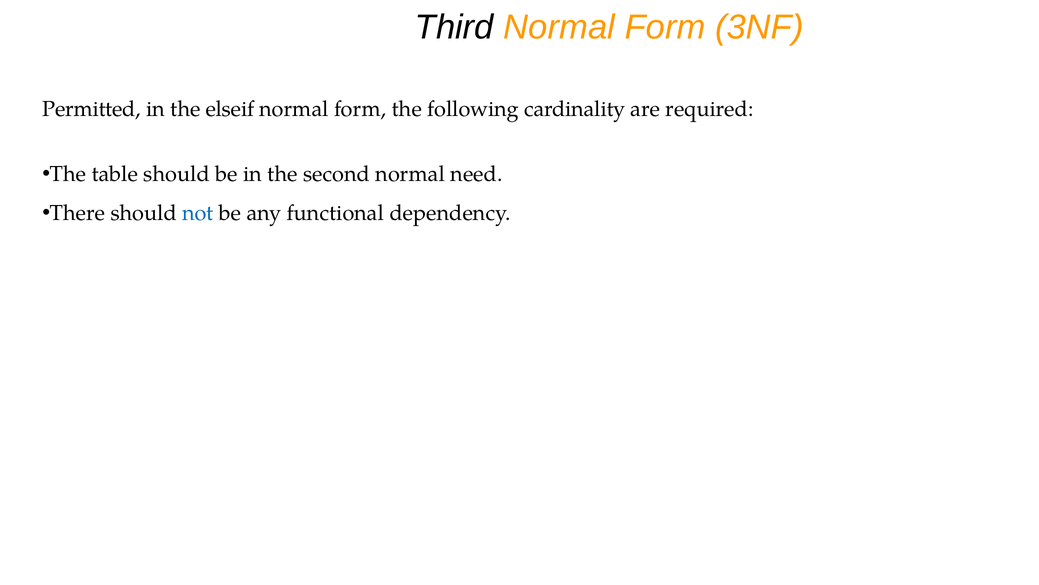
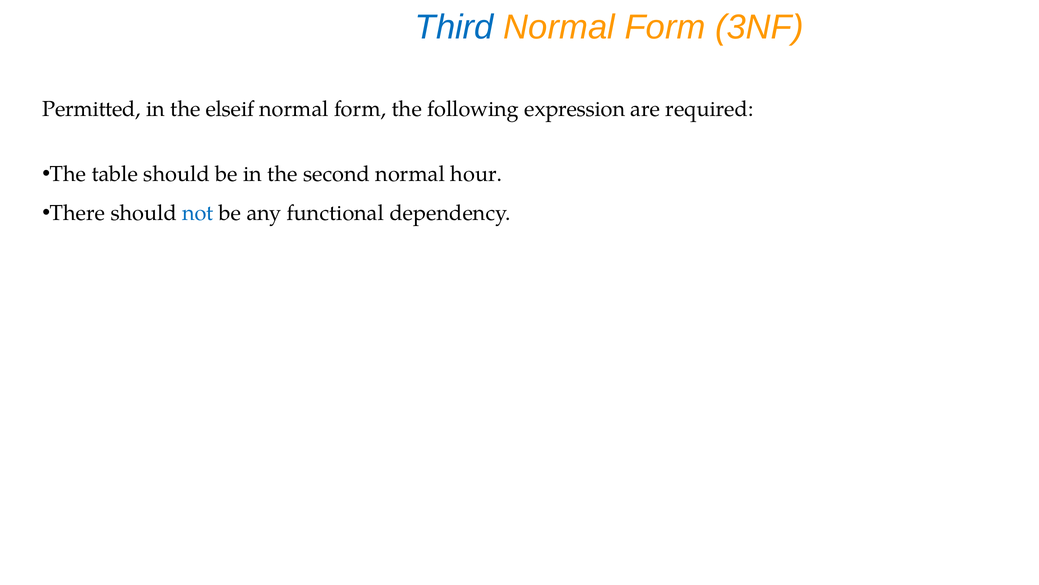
Third colour: black -> blue
cardinality: cardinality -> expression
need: need -> hour
